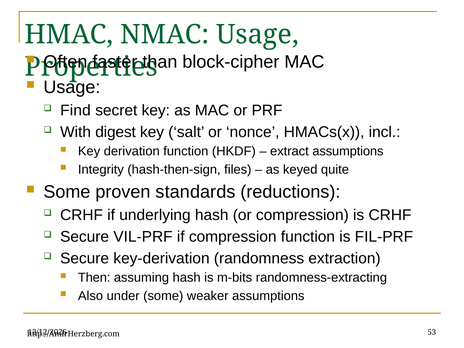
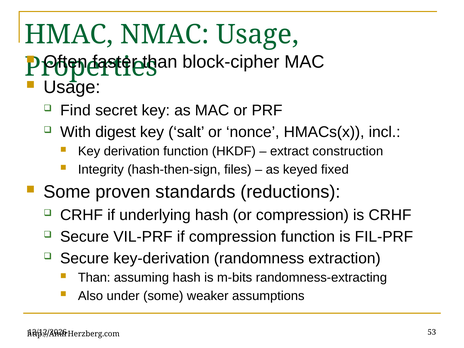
extract assumptions: assumptions -> construction
quite: quite -> fixed
Then at (94, 278): Then -> Than
